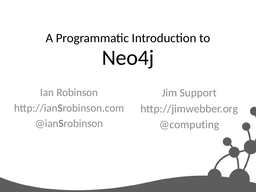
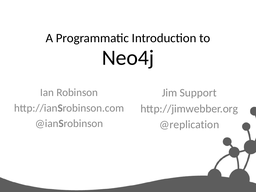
@computing: @computing -> @replication
